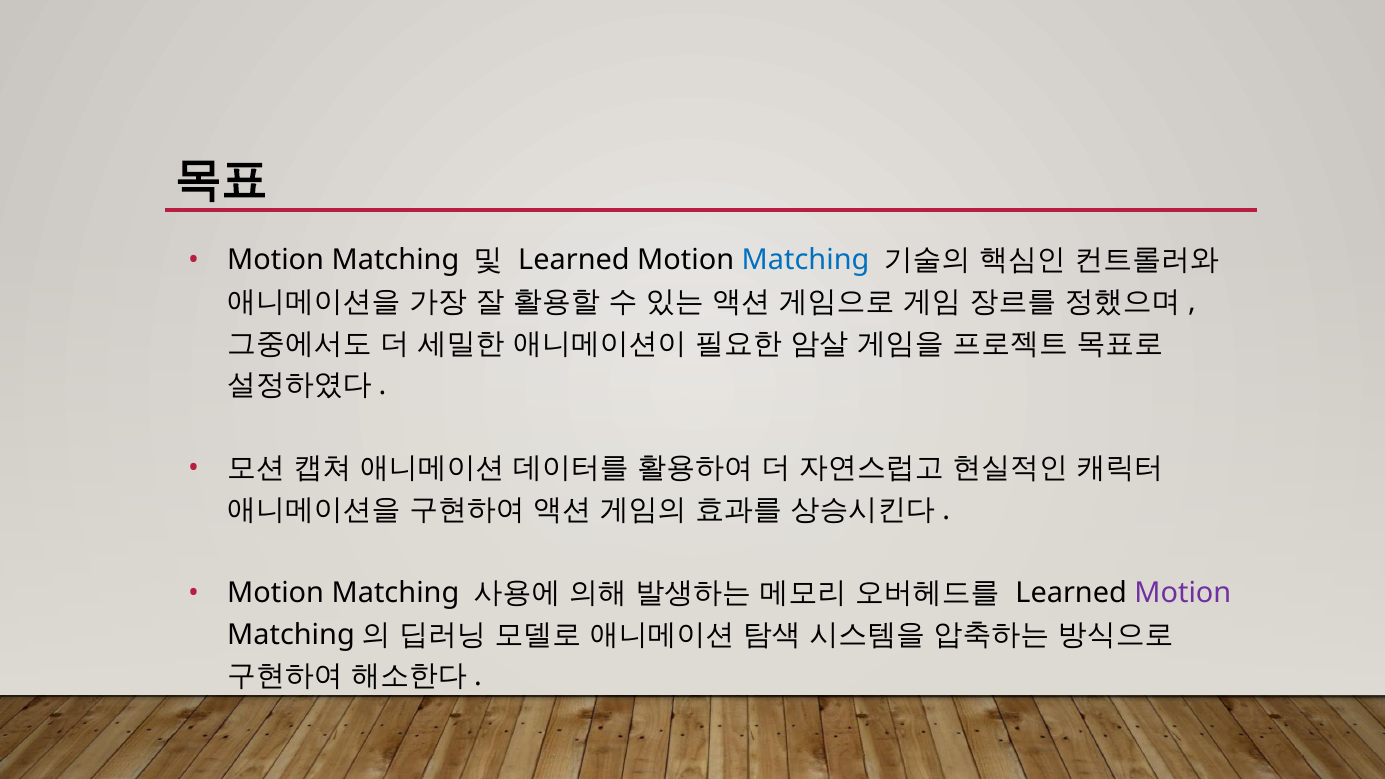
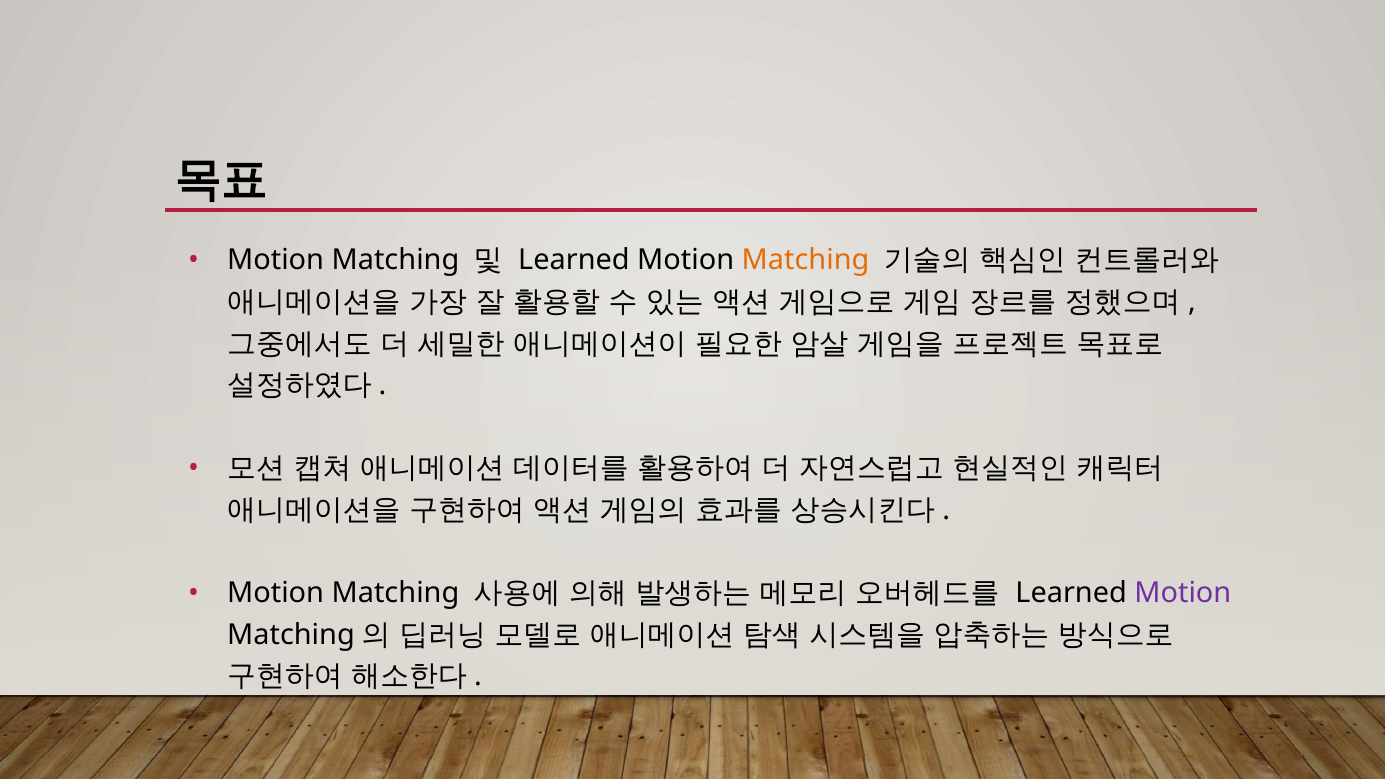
Matching at (806, 260) colour: blue -> orange
